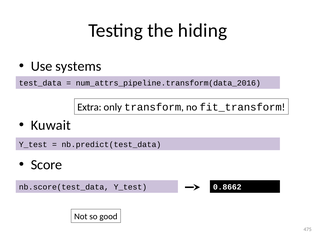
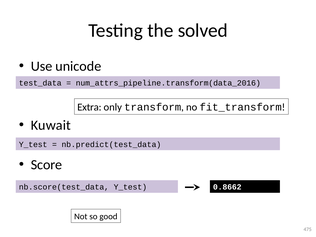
hiding: hiding -> solved
systems: systems -> unicode
